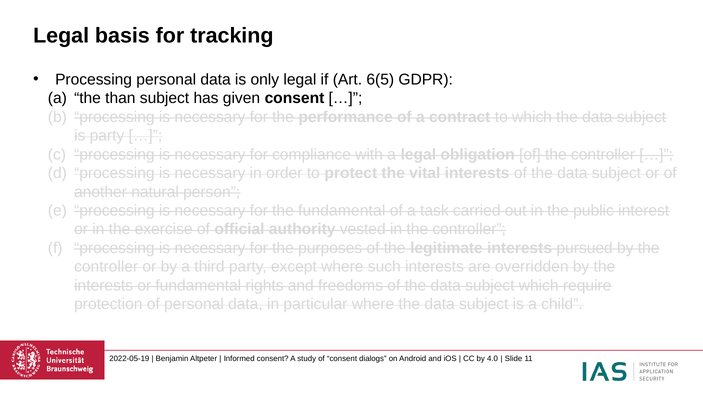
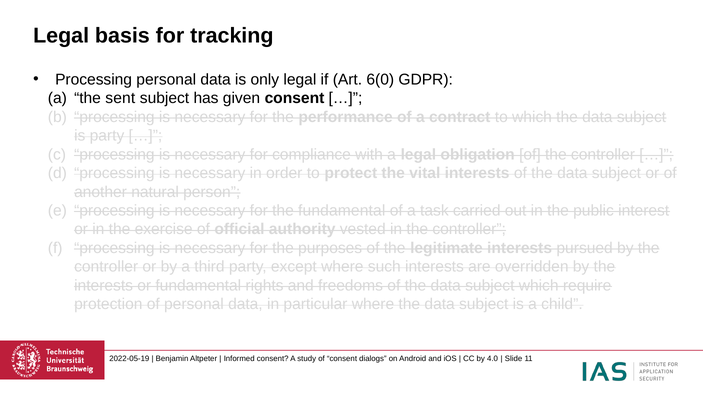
6(5: 6(5 -> 6(0
than: than -> sent
